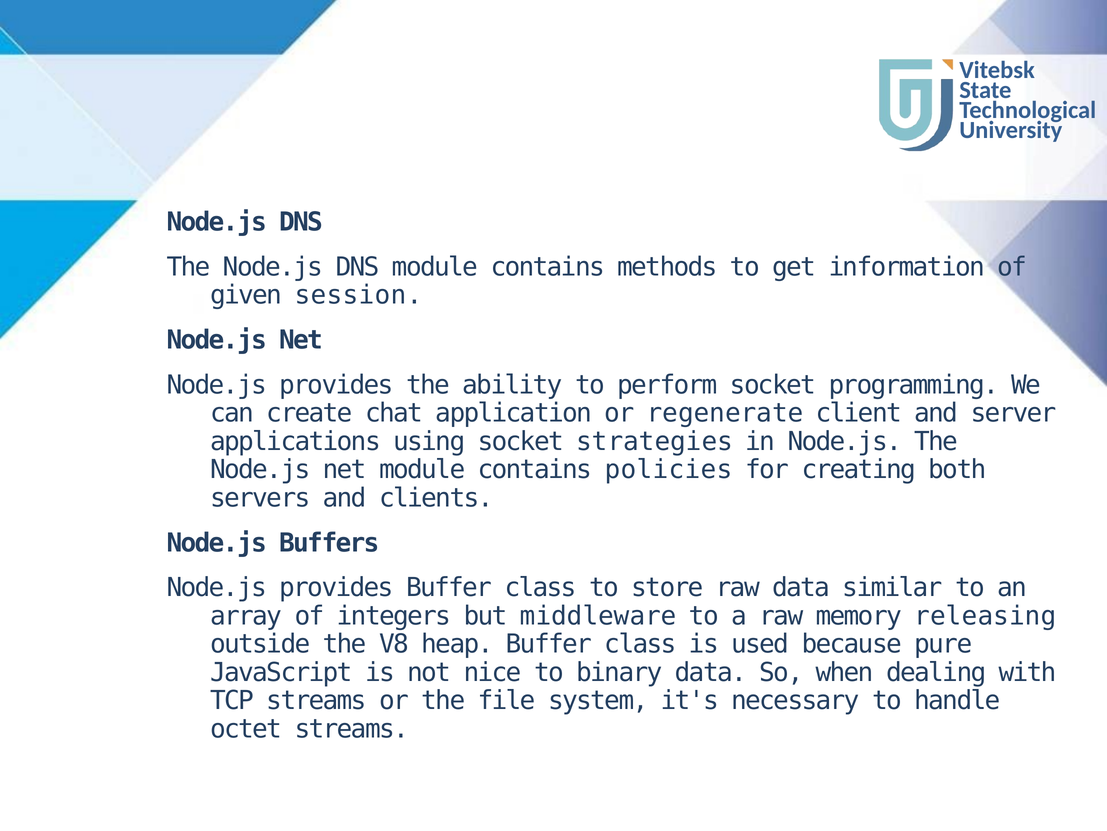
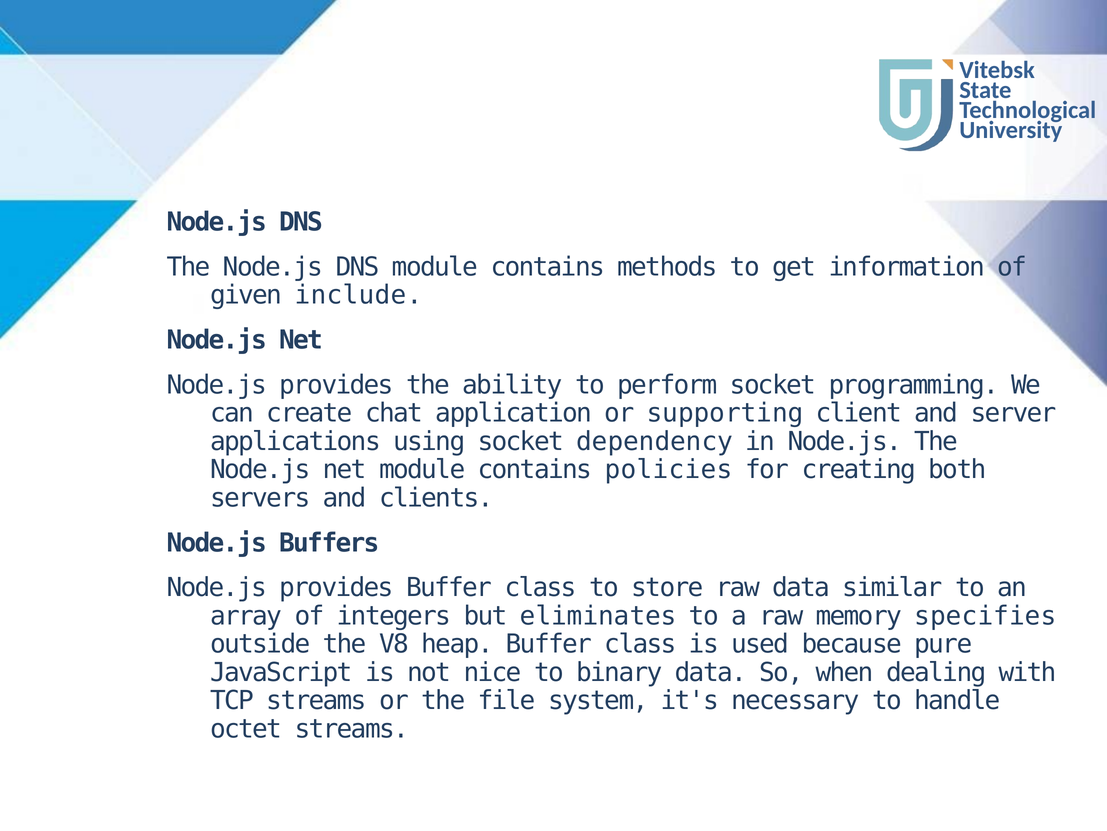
session: session -> include
regenerate: regenerate -> supporting
strategies: strategies -> dependency
middleware: middleware -> eliminates
releasing: releasing -> specifies
